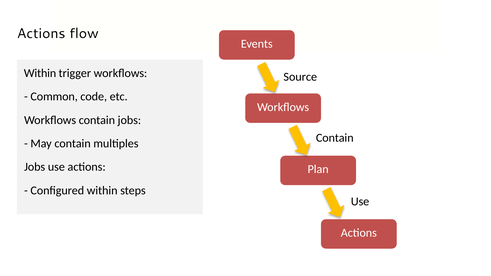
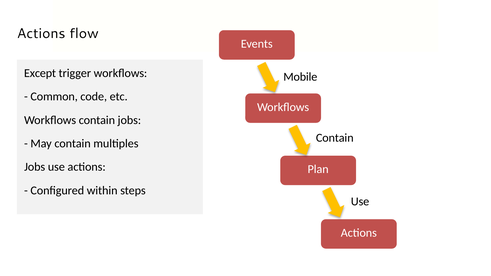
Within at (40, 73): Within -> Except
Source: Source -> Mobile
